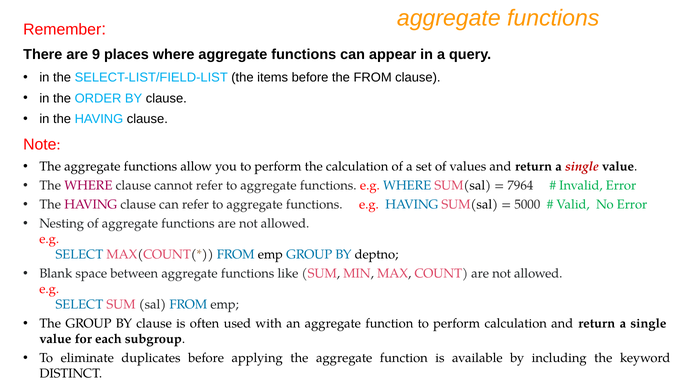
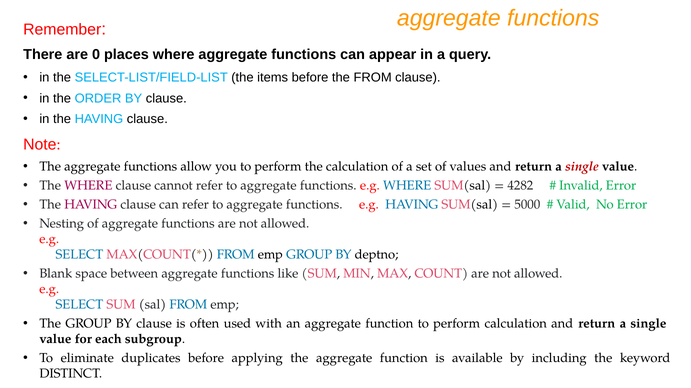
9: 9 -> 0
7964: 7964 -> 4282
